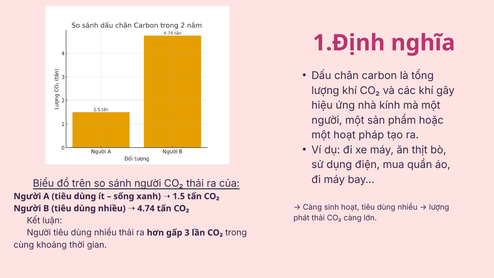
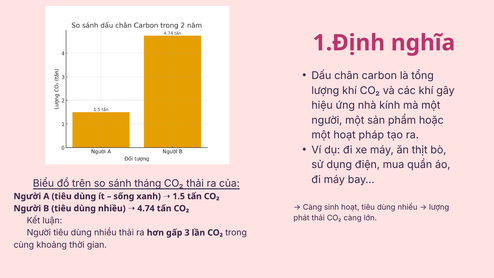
sánh người: người -> tháng
